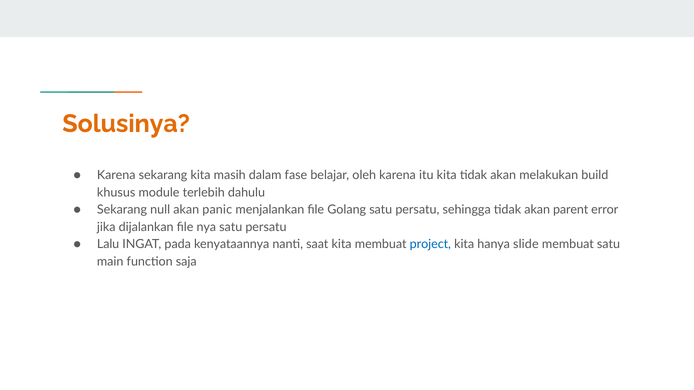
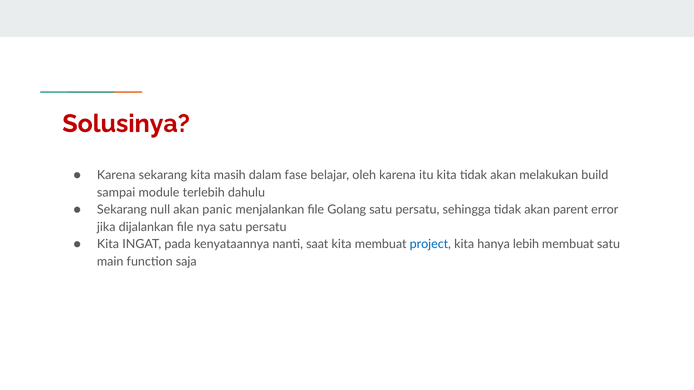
Solusinya colour: orange -> red
khusus: khusus -> sampai
Lalu at (108, 245): Lalu -> Kita
slide: slide -> lebih
